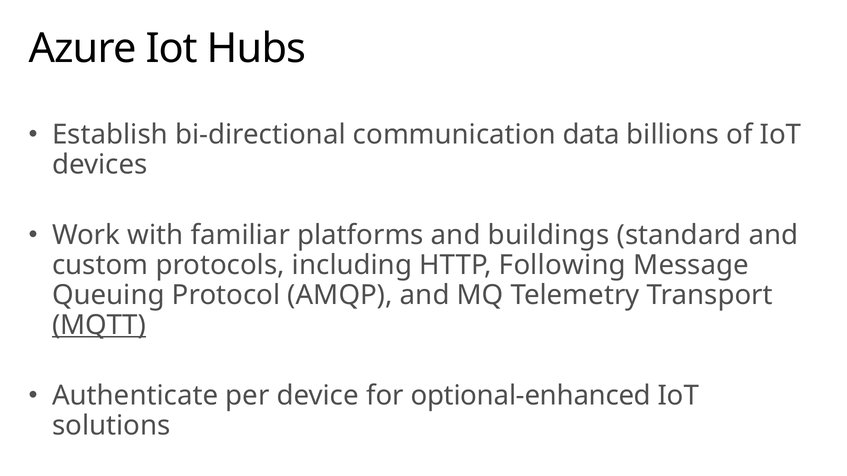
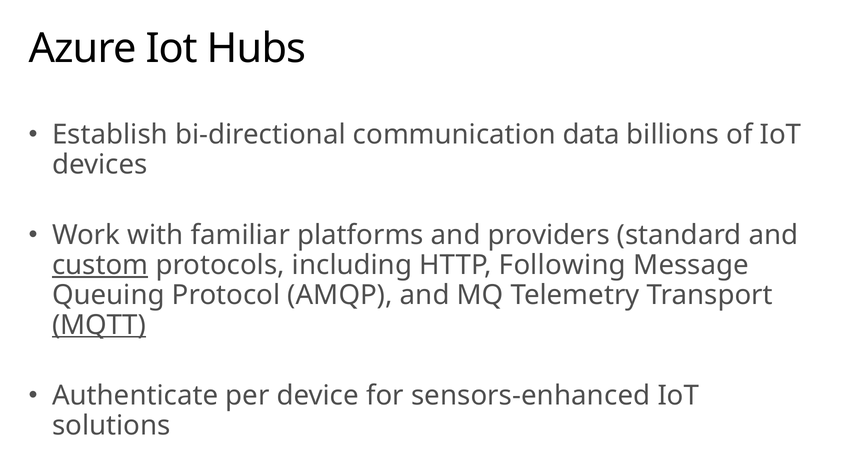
buildings: buildings -> providers
custom underline: none -> present
optional-enhanced: optional-enhanced -> sensors-enhanced
